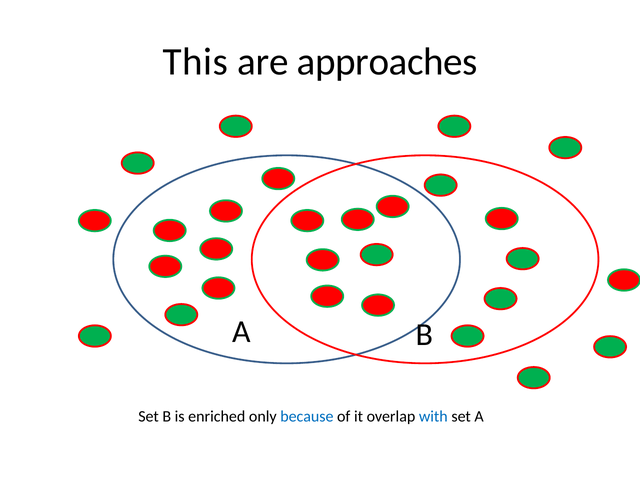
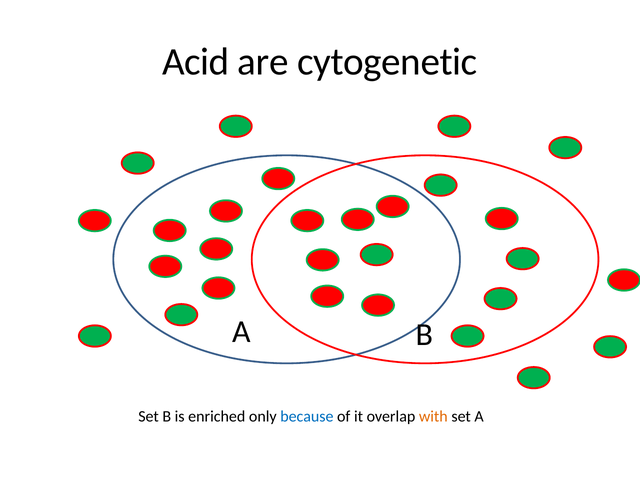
This: This -> Acid
approaches: approaches -> cytogenetic
with colour: blue -> orange
